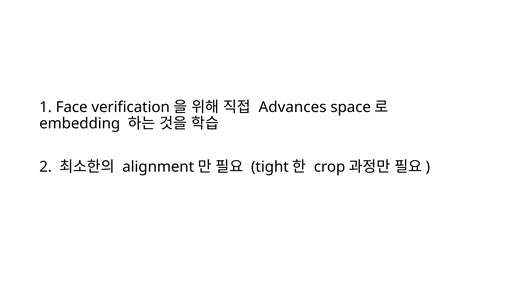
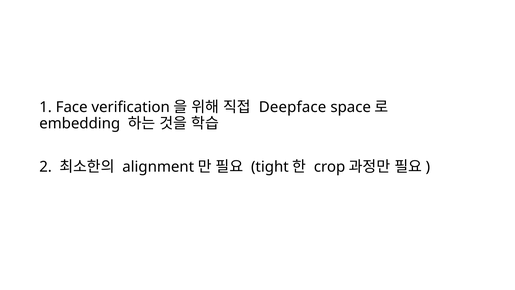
Advances: Advances -> Deepface
